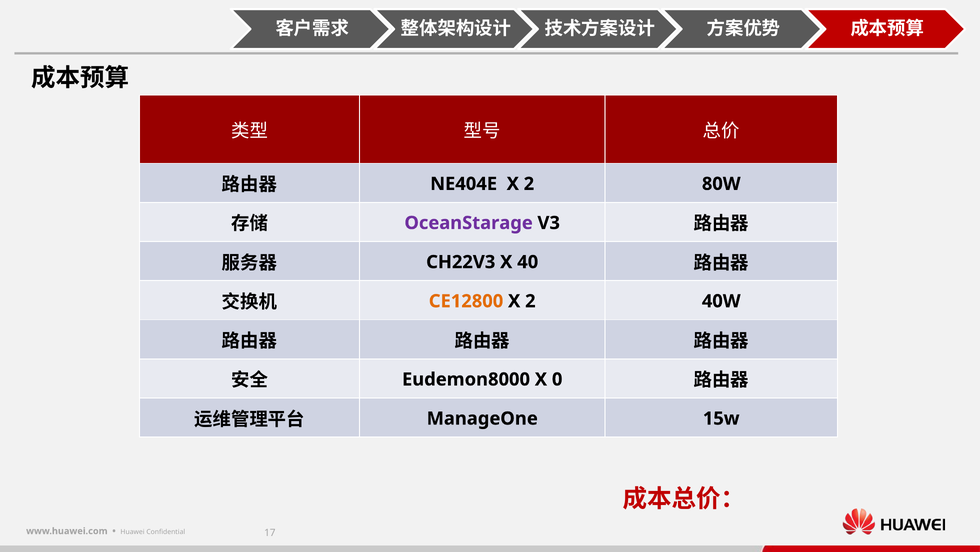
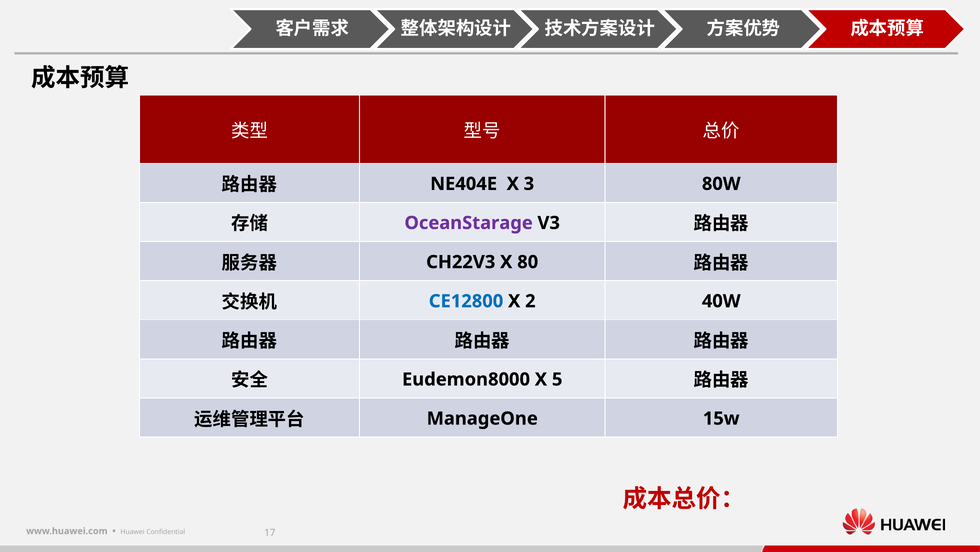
NE404E X 2: 2 -> 3
40: 40 -> 80
CE12800 colour: orange -> blue
0: 0 -> 5
